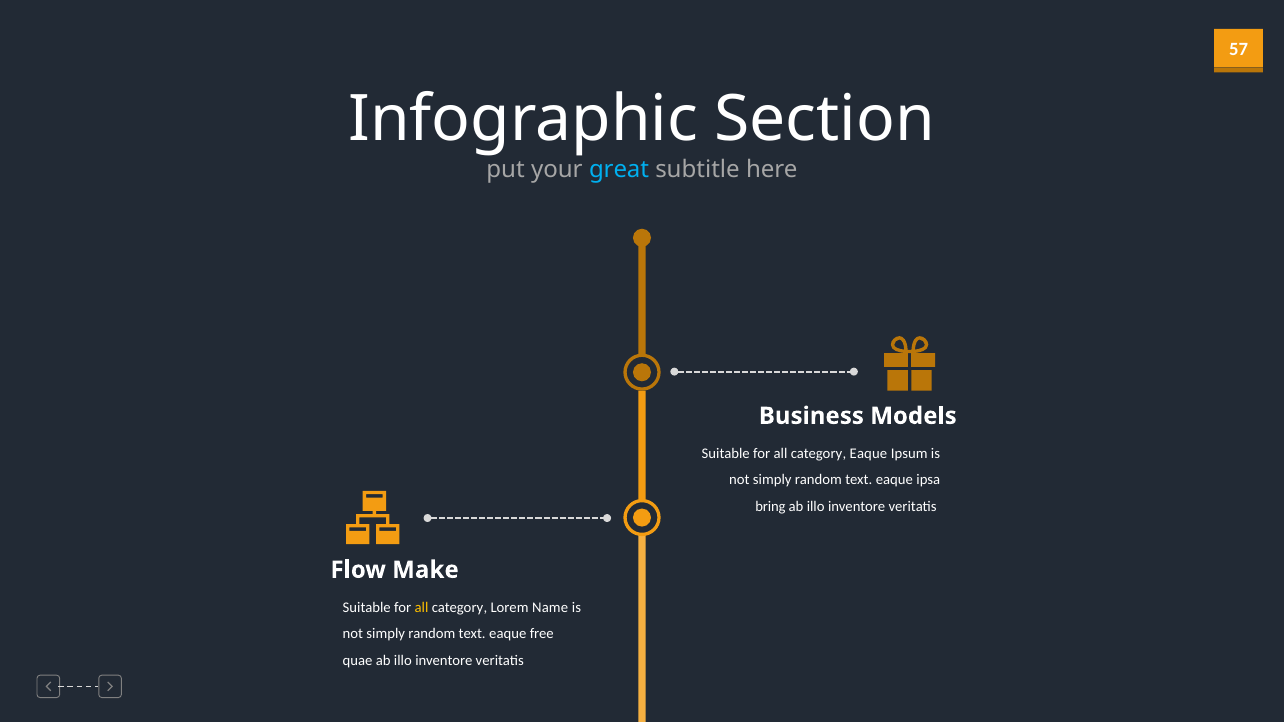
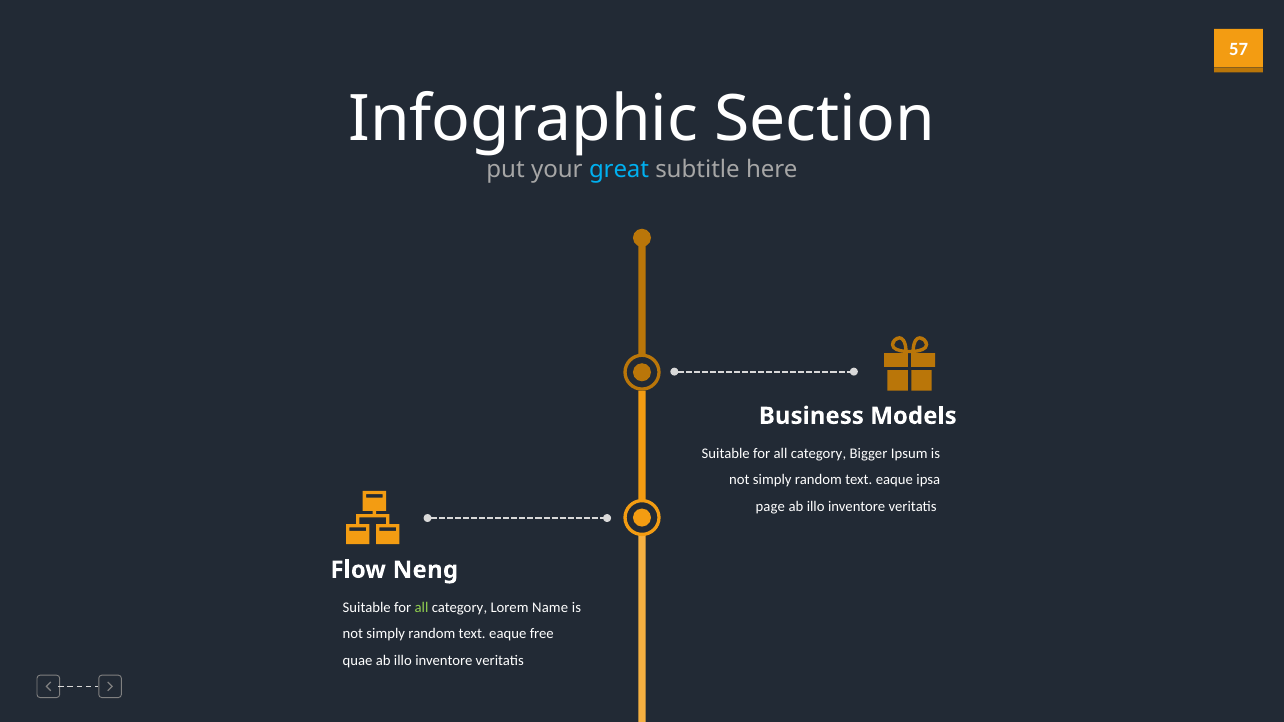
category Eaque: Eaque -> Bigger
bring: bring -> page
Make: Make -> Neng
all at (422, 608) colour: yellow -> light green
